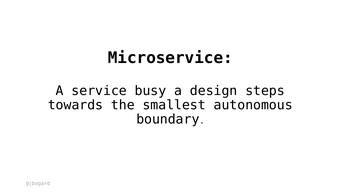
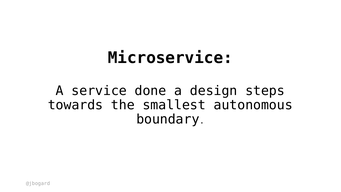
busy: busy -> done
